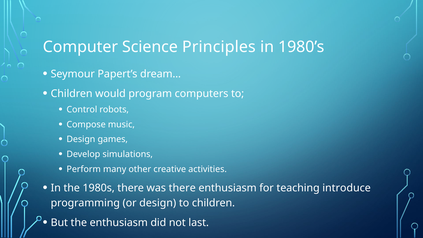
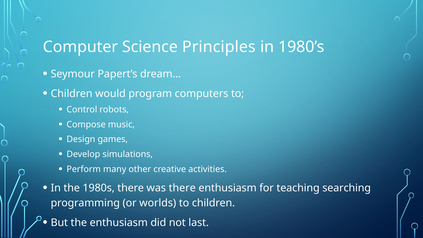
introduce: introduce -> searching
or design: design -> worlds
